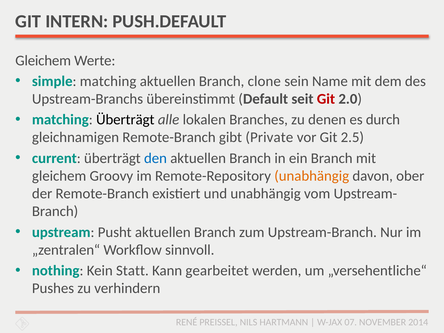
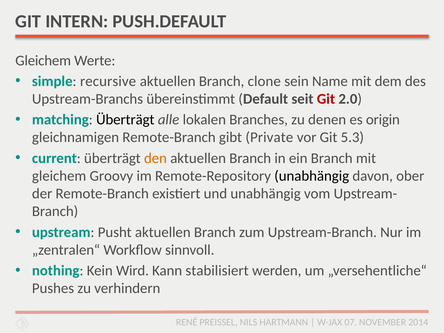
simple matching: matching -> recursive
durch: durch -> origin
2.5: 2.5 -> 5.3
den colour: blue -> orange
unabhängig at (312, 176) colour: orange -> black
Statt: Statt -> Wird
gearbeitet: gearbeitet -> stabilisiert
